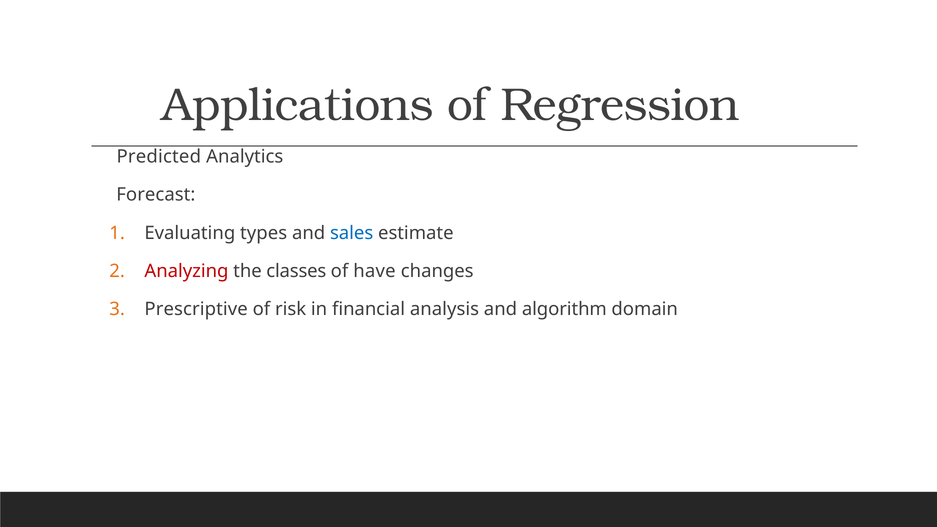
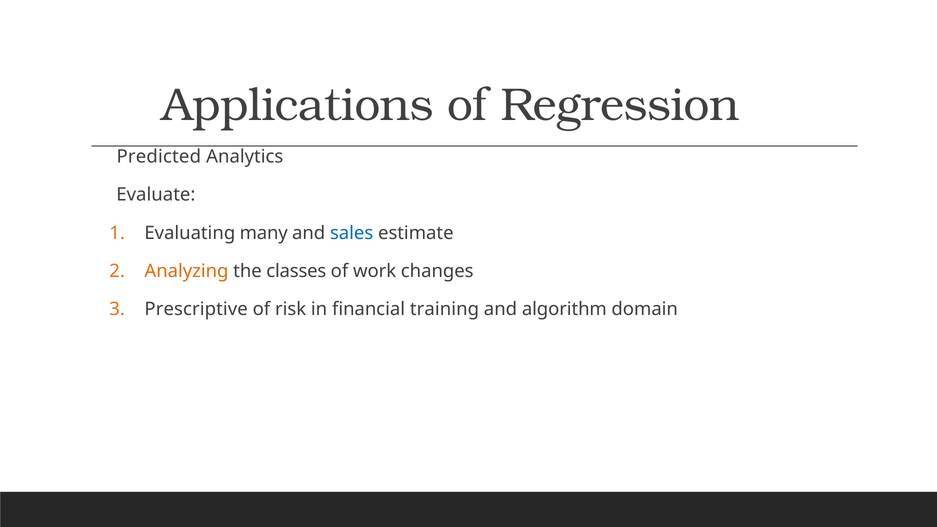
Forecast: Forecast -> Evaluate
types: types -> many
Analyzing colour: red -> orange
have: have -> work
analysis: analysis -> training
